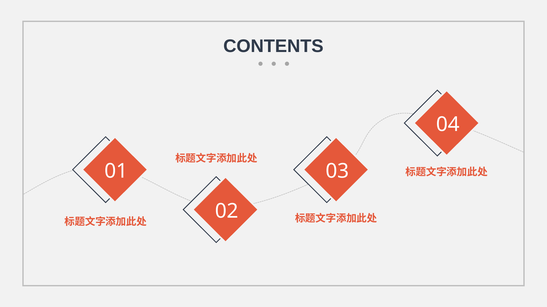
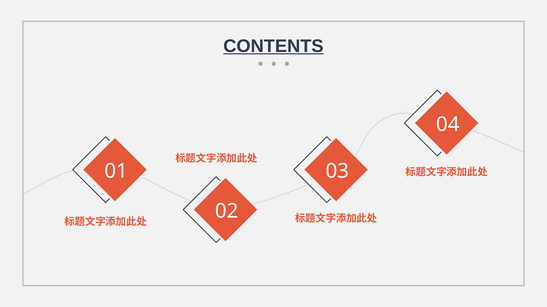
CONTENTS underline: none -> present
